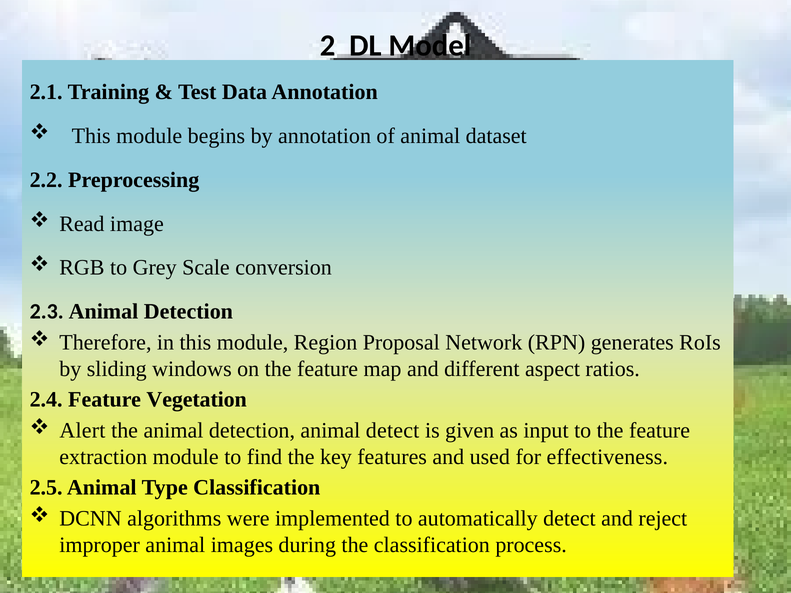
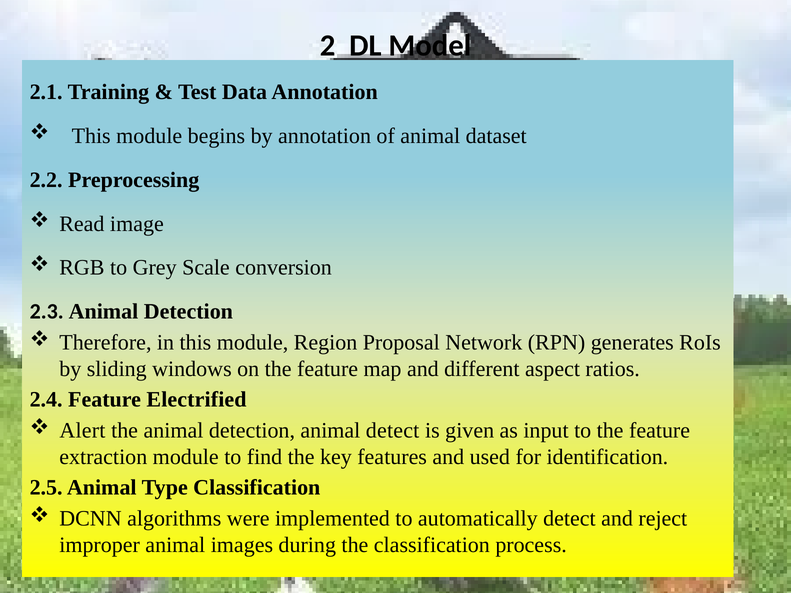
Vegetation: Vegetation -> Electrified
effectiveness: effectiveness -> identification
